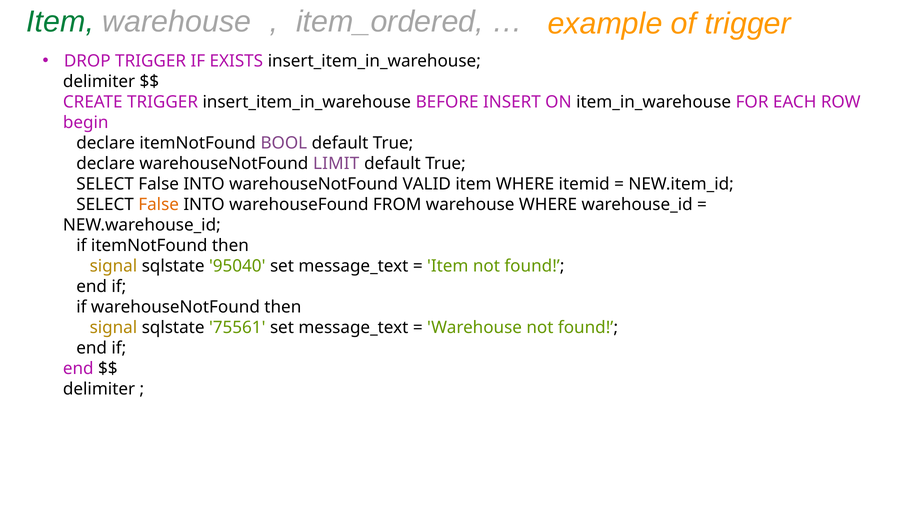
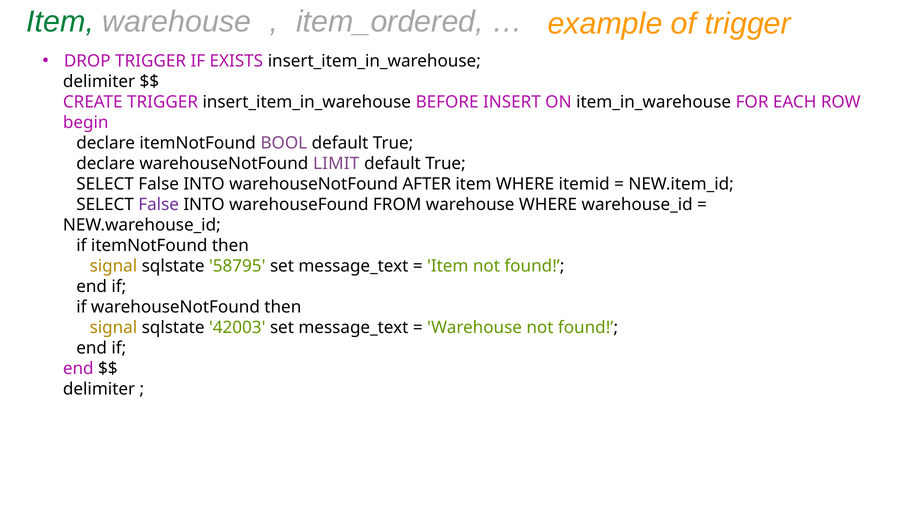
VALID: VALID -> AFTER
False at (159, 205) colour: orange -> purple
95040: 95040 -> 58795
75561: 75561 -> 42003
